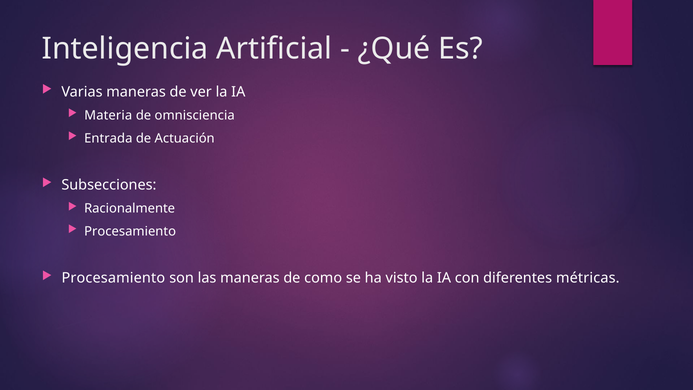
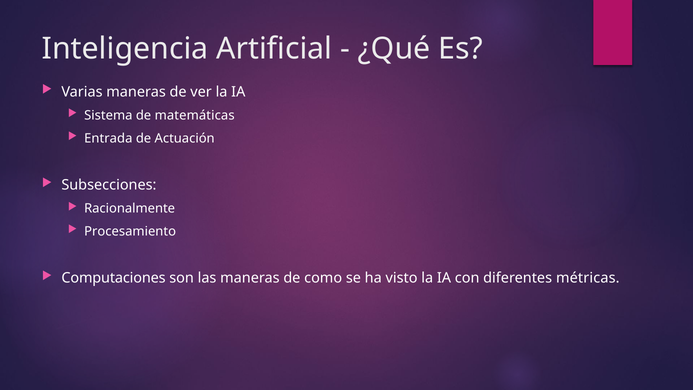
Materia: Materia -> Sistema
omnisciencia: omnisciencia -> matemáticas
Procesamiento at (113, 278): Procesamiento -> Computaciones
